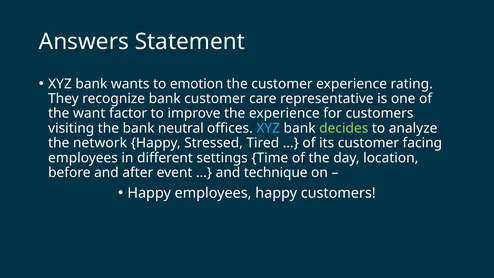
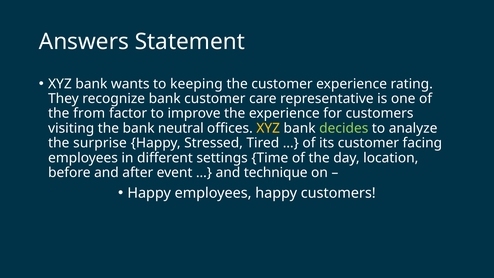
emotion: emotion -> keeping
want: want -> from
XYZ at (268, 128) colour: light blue -> yellow
network: network -> surprise
